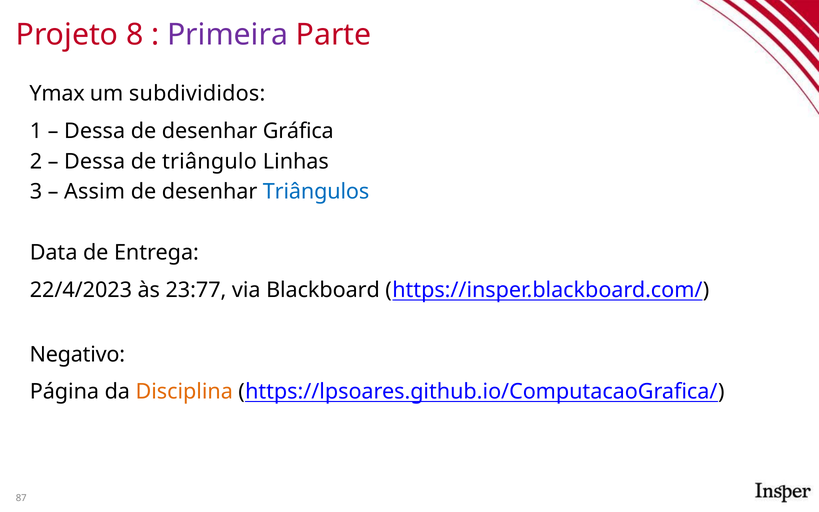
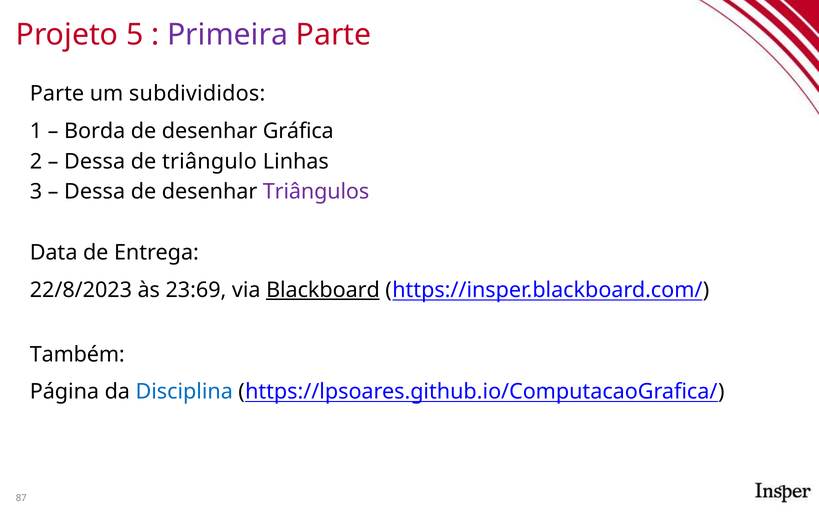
8: 8 -> 5
Ymax at (57, 94): Ymax -> Parte
Dessa at (95, 131): Dessa -> Borda
Assim at (95, 192): Assim -> Dessa
Triângulos colour: blue -> purple
22/4/2023: 22/4/2023 -> 22/8/2023
23:77: 23:77 -> 23:69
Blackboard underline: none -> present
Negativo: Negativo -> Também
Disciplina colour: orange -> blue
